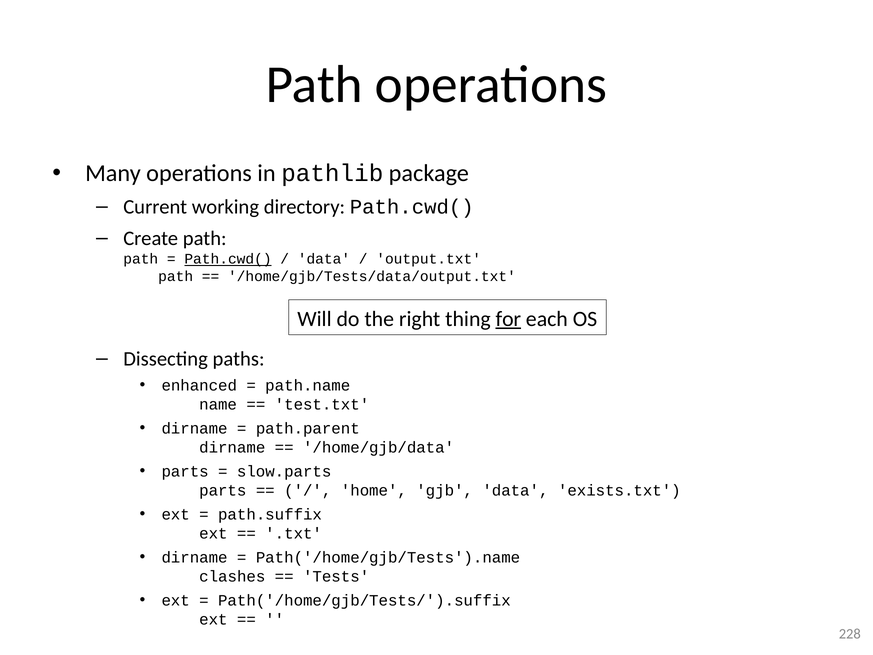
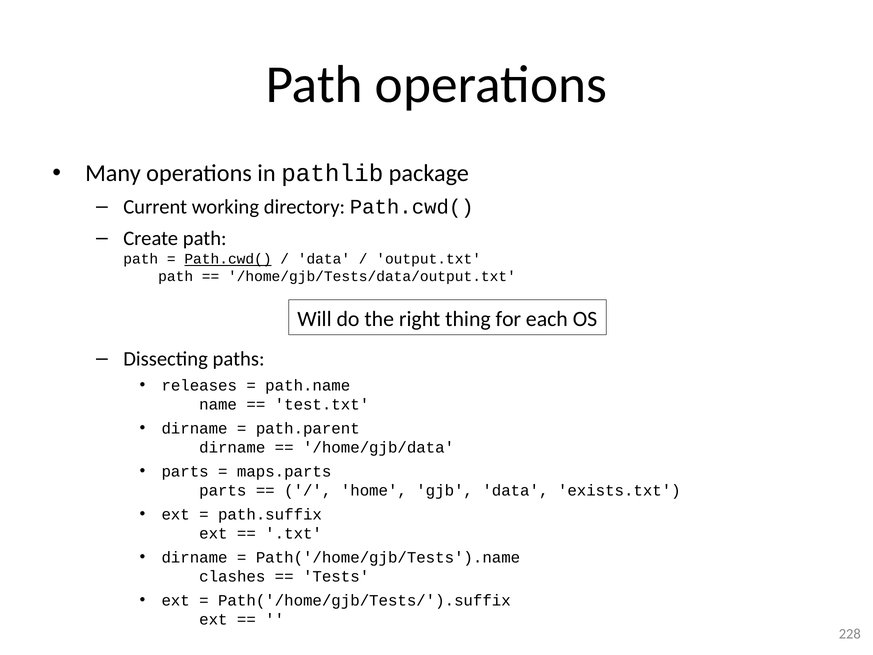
for underline: present -> none
enhanced: enhanced -> releases
slow.parts: slow.parts -> maps.parts
